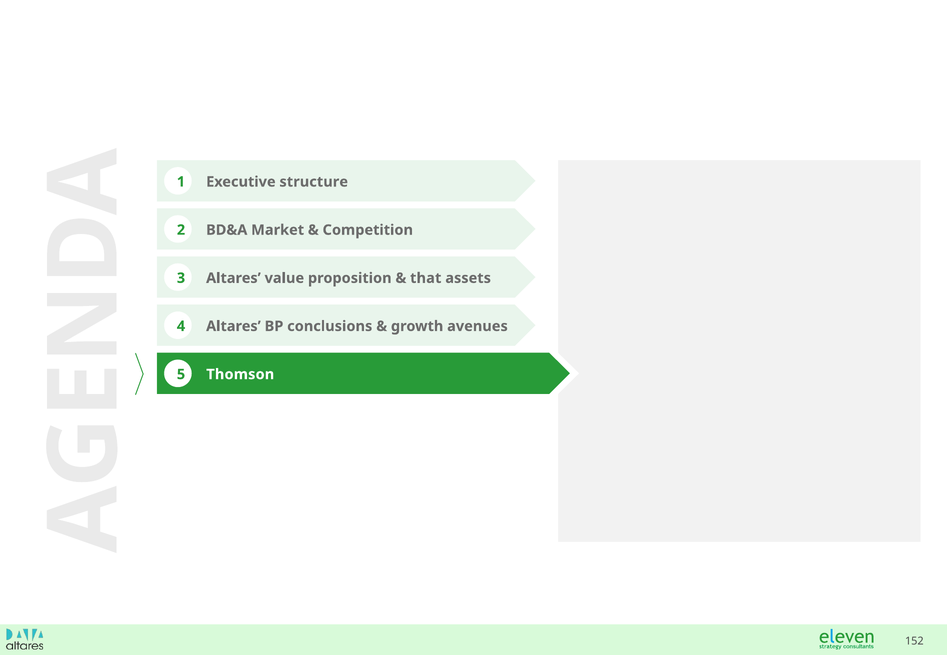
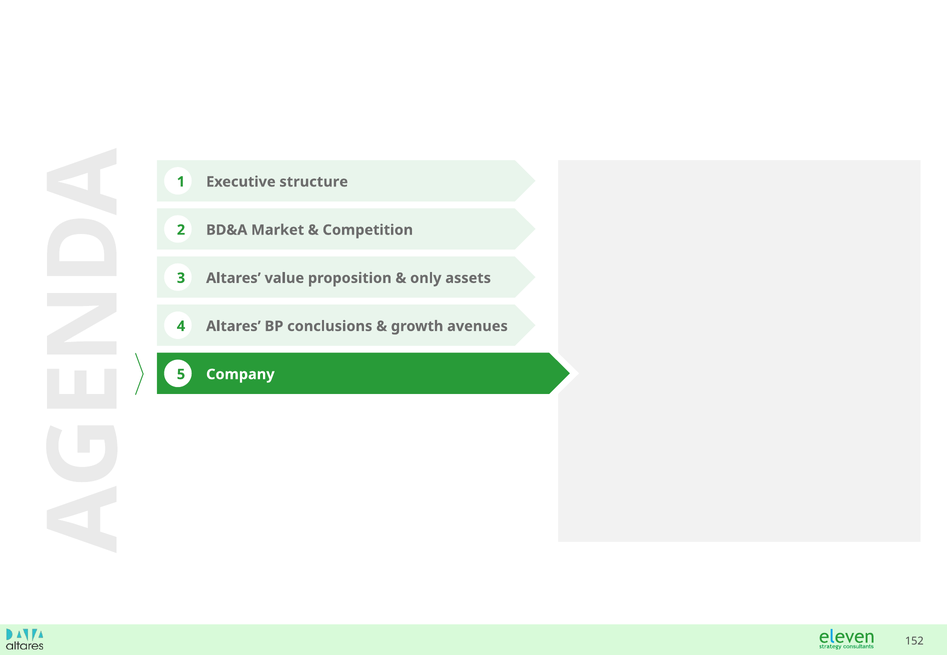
that: that -> only
Thomson: Thomson -> Company
